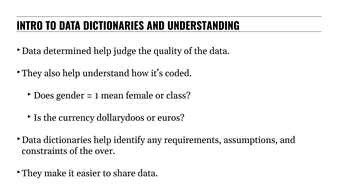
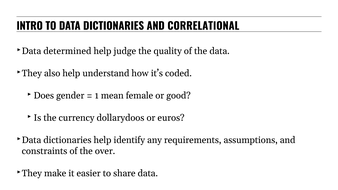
UNDERSTANDING: UNDERSTANDING -> CORRELATIONAL
class: class -> good
